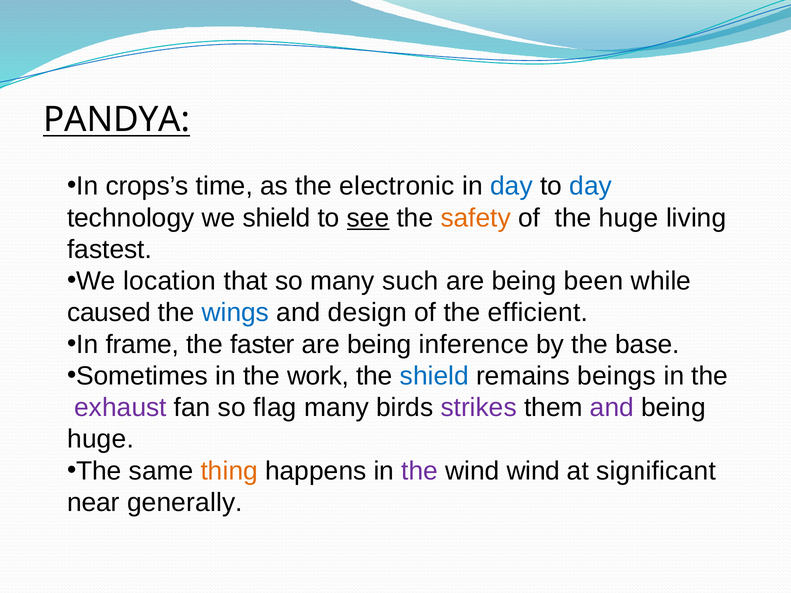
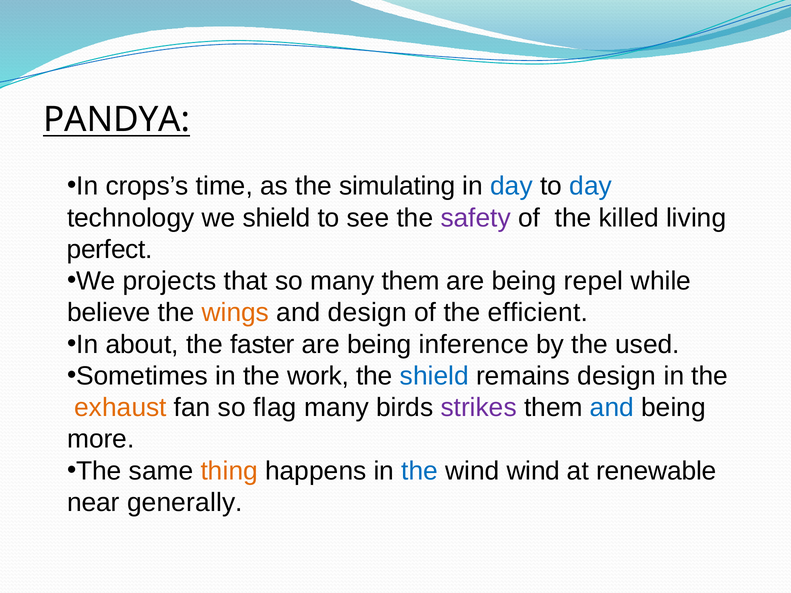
electronic: electronic -> simulating
see underline: present -> none
safety colour: orange -> purple
the huge: huge -> killed
fastest: fastest -> perfect
location: location -> projects
many such: such -> them
been: been -> repel
caused: caused -> believe
wings colour: blue -> orange
frame: frame -> about
base: base -> used
remains beings: beings -> design
exhaust colour: purple -> orange
and at (612, 408) colour: purple -> blue
huge at (101, 439): huge -> more
the at (420, 471) colour: purple -> blue
significant: significant -> renewable
